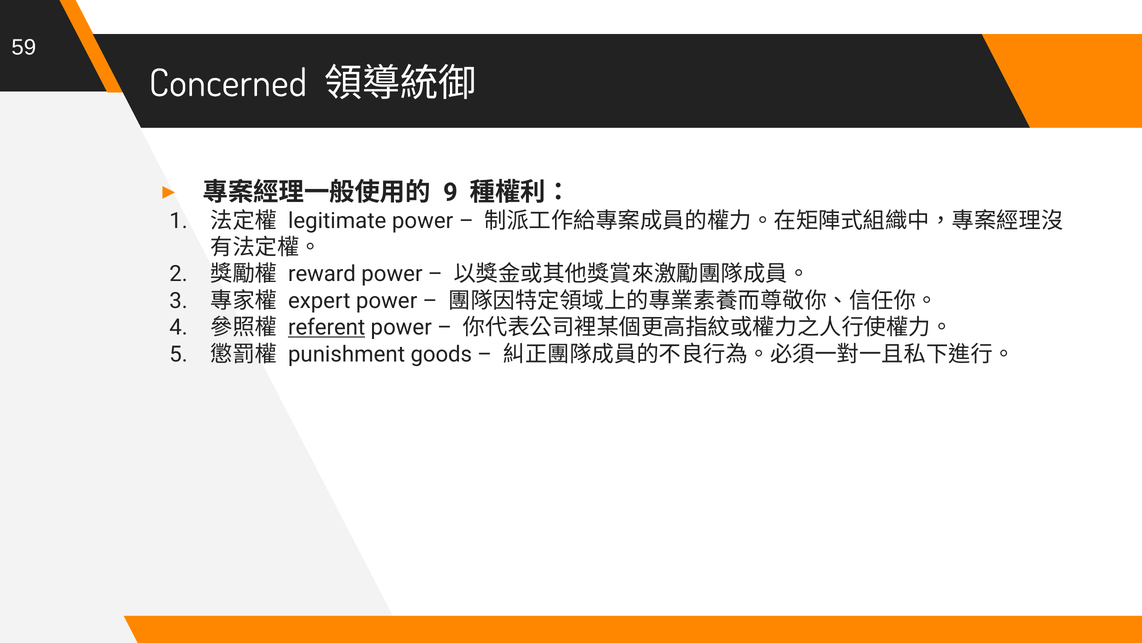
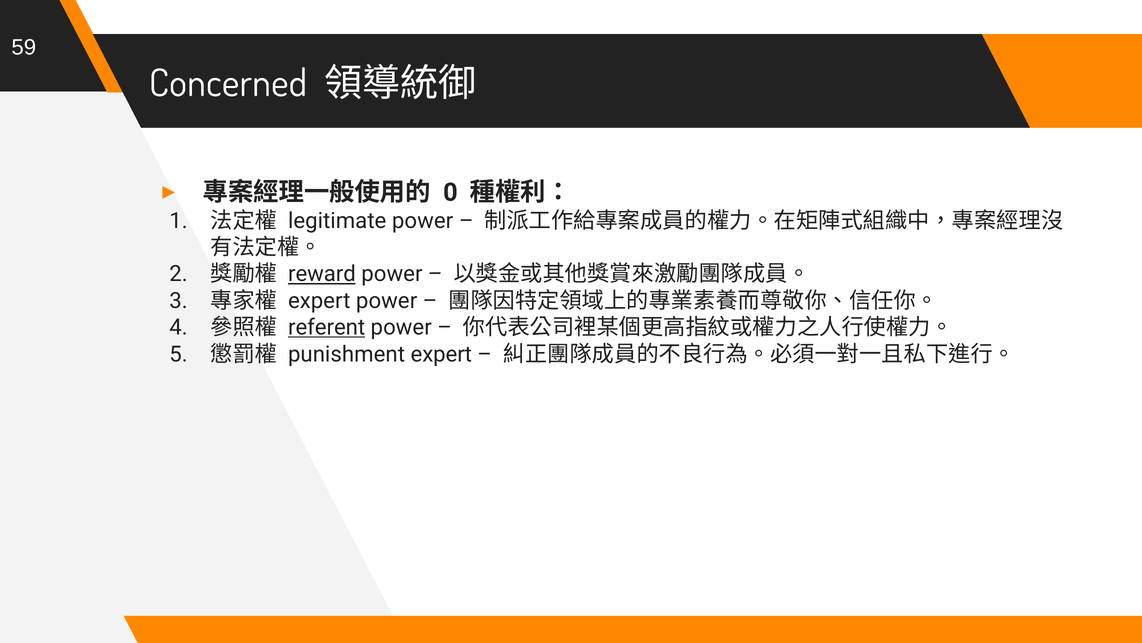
9: 9 -> 0
reward underline: none -> present
punishment goods: goods -> expert
